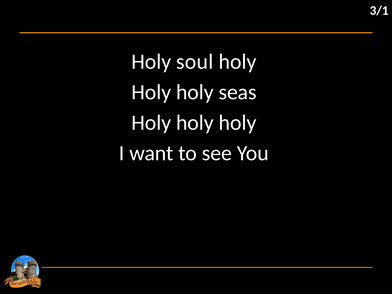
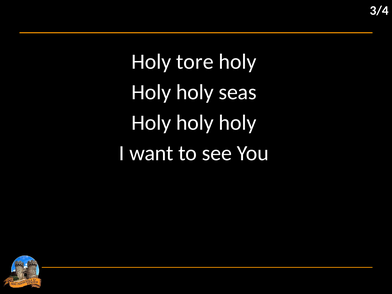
3/1: 3/1 -> 3/4
soul: soul -> tore
